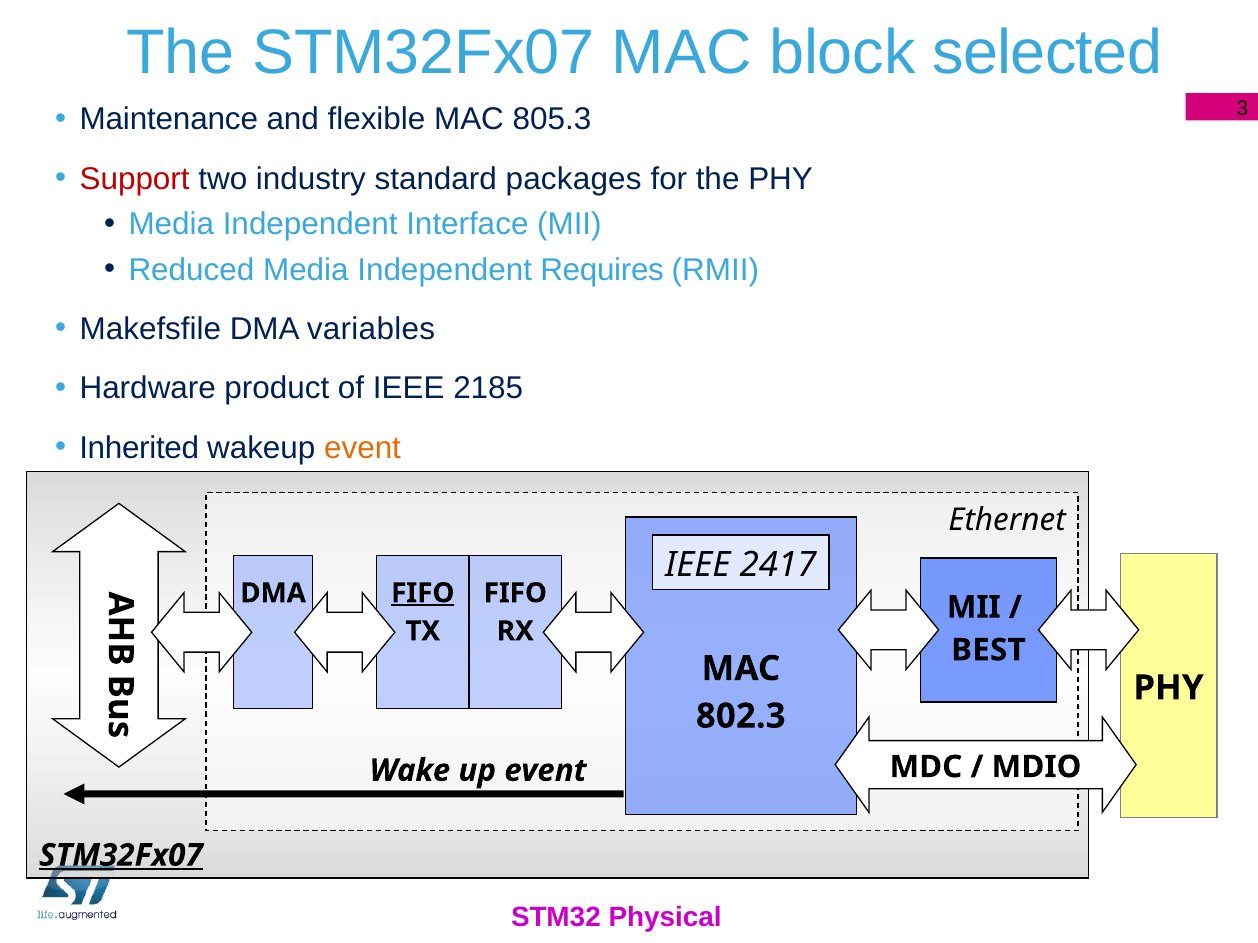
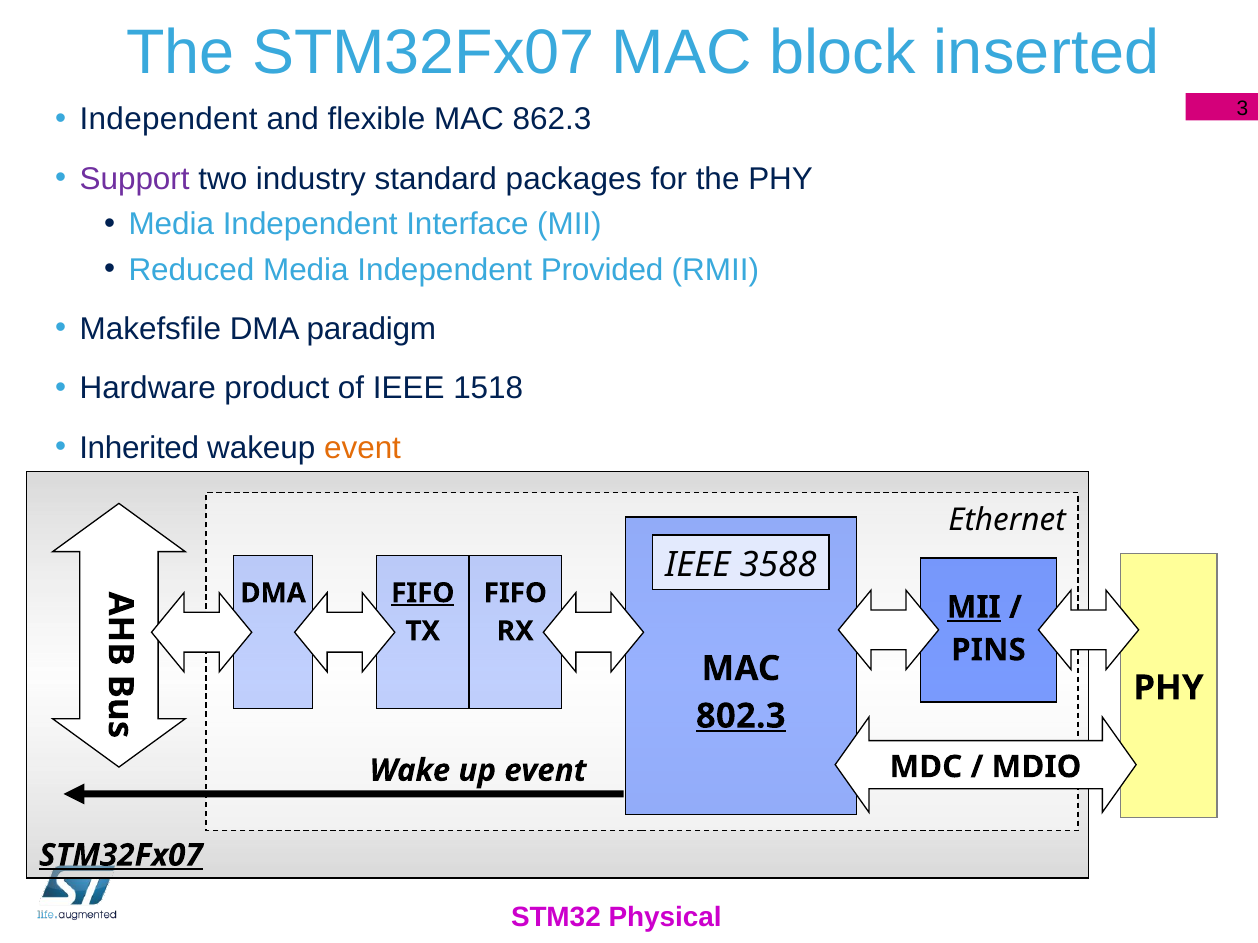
selected: selected -> inserted
Maintenance at (169, 120): Maintenance -> Independent
805.3: 805.3 -> 862.3
Support colour: red -> purple
Requires: Requires -> Provided
variables: variables -> paradigm
2185: 2185 -> 1518
2417: 2417 -> 3588
MII at (974, 608) underline: none -> present
BEST: BEST -> PINS
802.3 underline: none -> present
